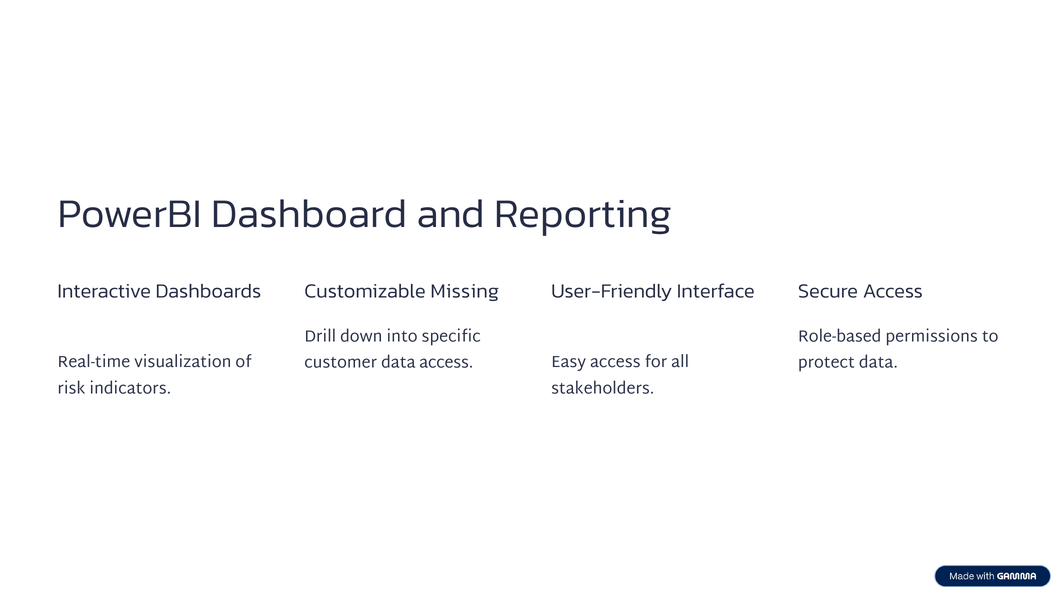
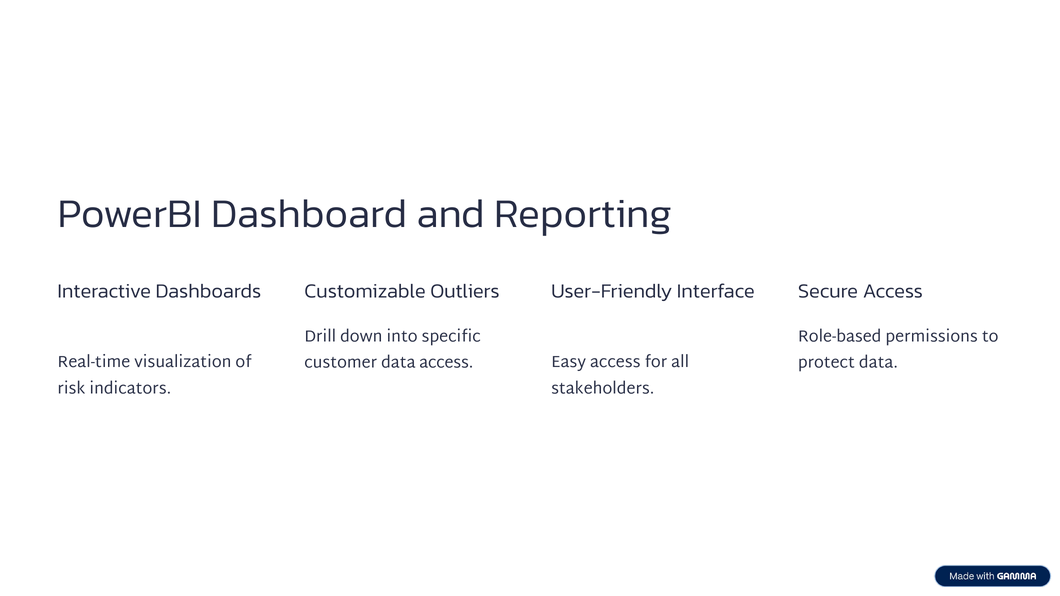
Missing: Missing -> Outliers
